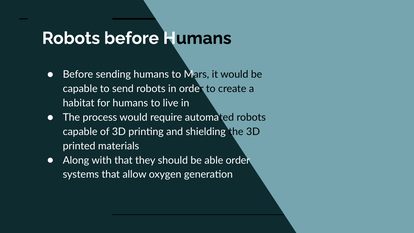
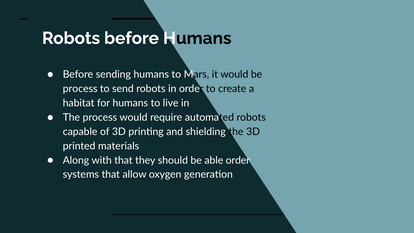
capable at (80, 89): capable -> process
